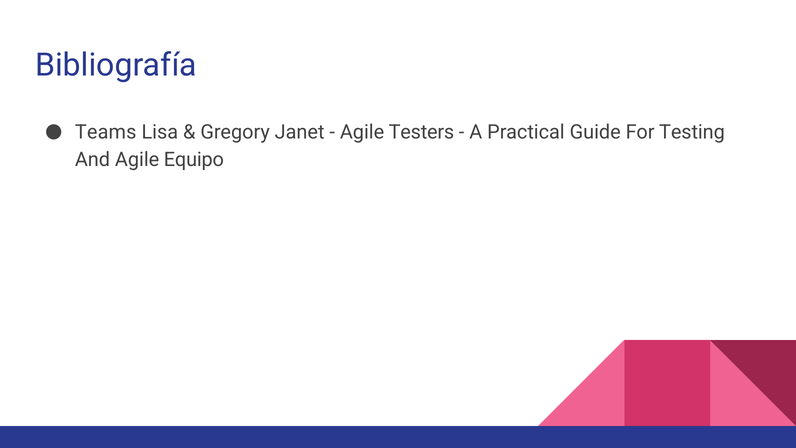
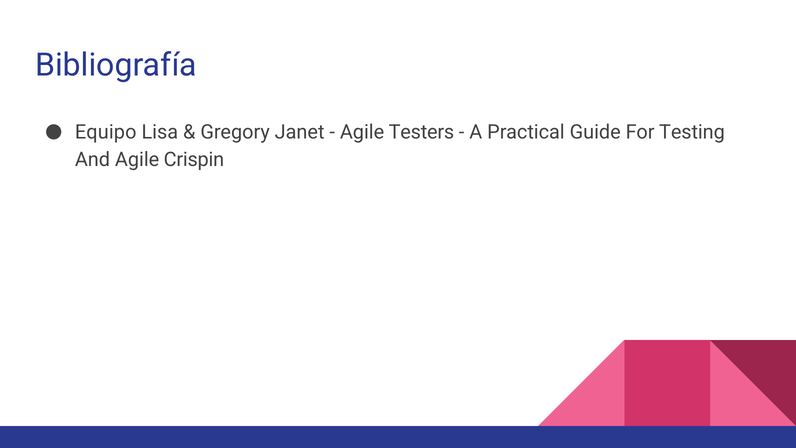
Teams: Teams -> Equipo
Equipo: Equipo -> Crispin
